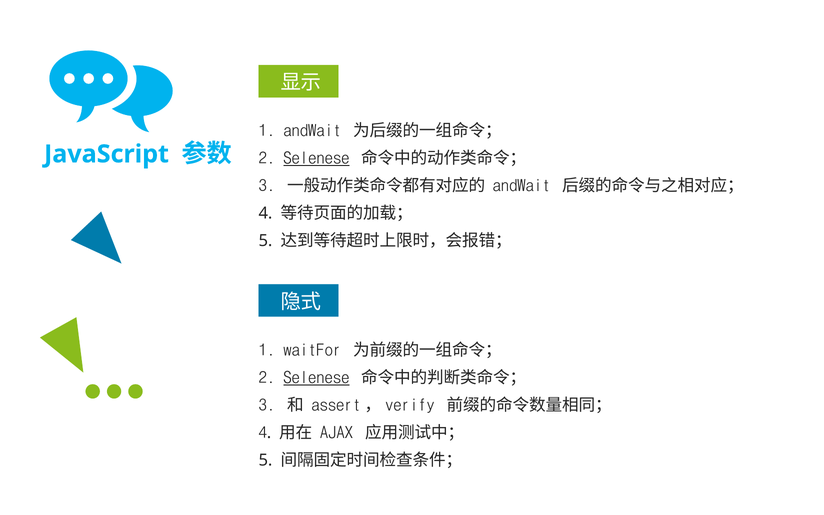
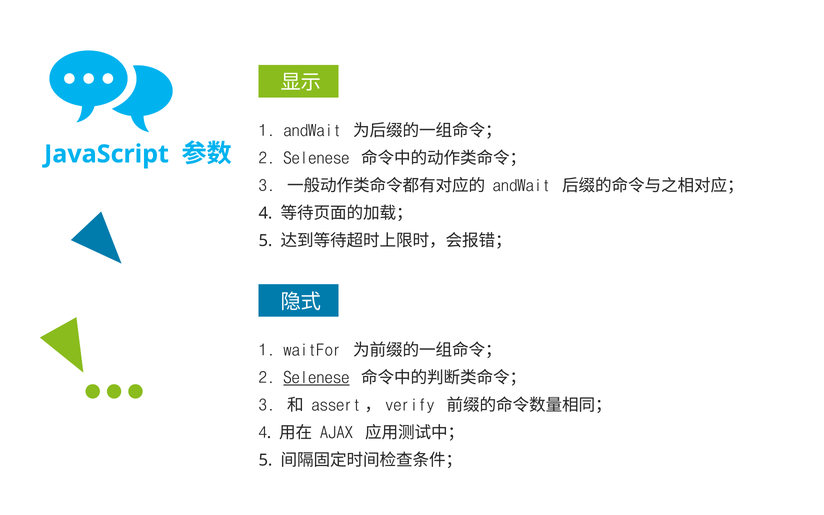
Selenese at (316, 158) underline: present -> none
